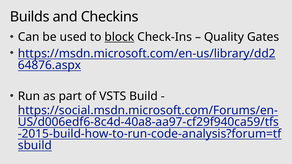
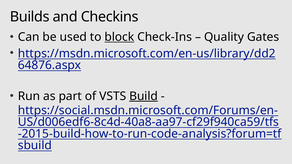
Build underline: none -> present
